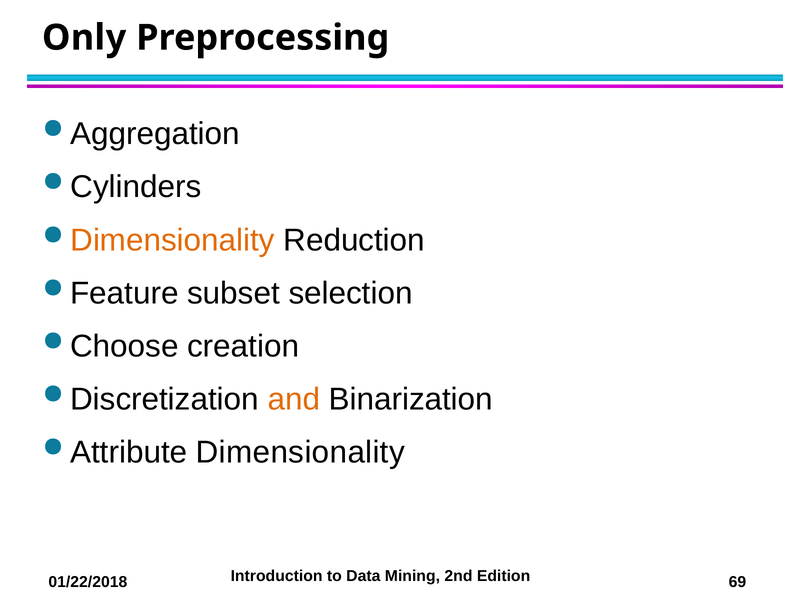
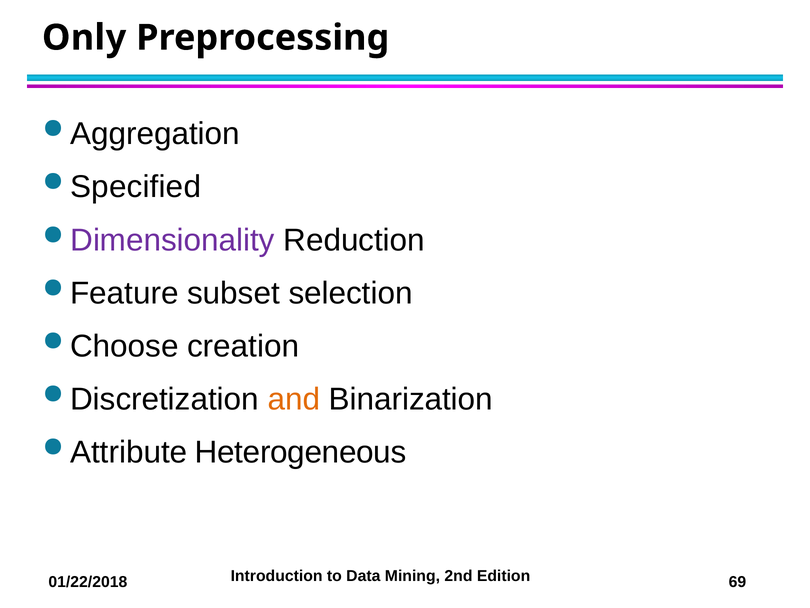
Cylinders: Cylinders -> Specified
Dimensionality at (172, 240) colour: orange -> purple
Attribute Dimensionality: Dimensionality -> Heterogeneous
